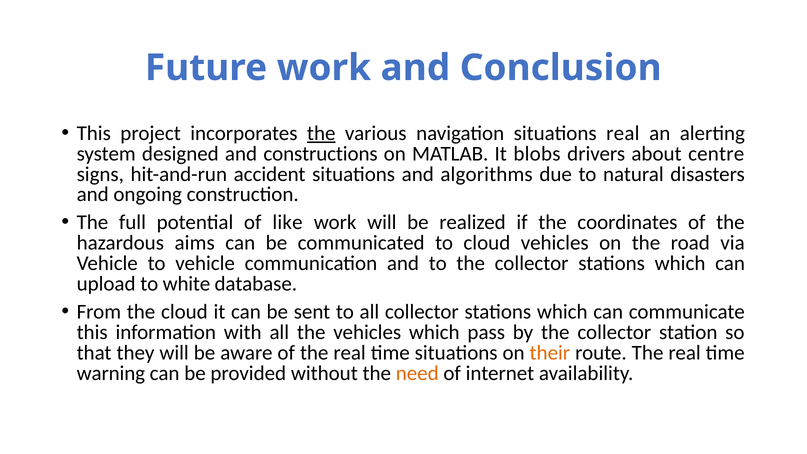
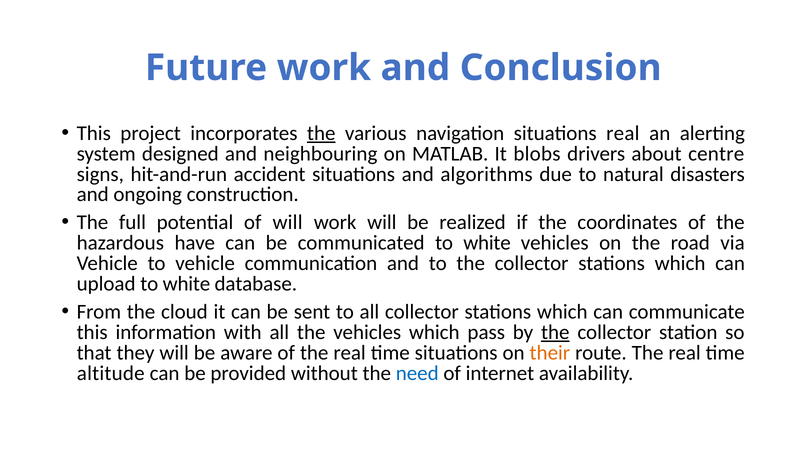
constructions: constructions -> neighbouring
of like: like -> will
aims: aims -> have
communicated to cloud: cloud -> white
the at (555, 332) underline: none -> present
warning: warning -> altitude
need colour: orange -> blue
